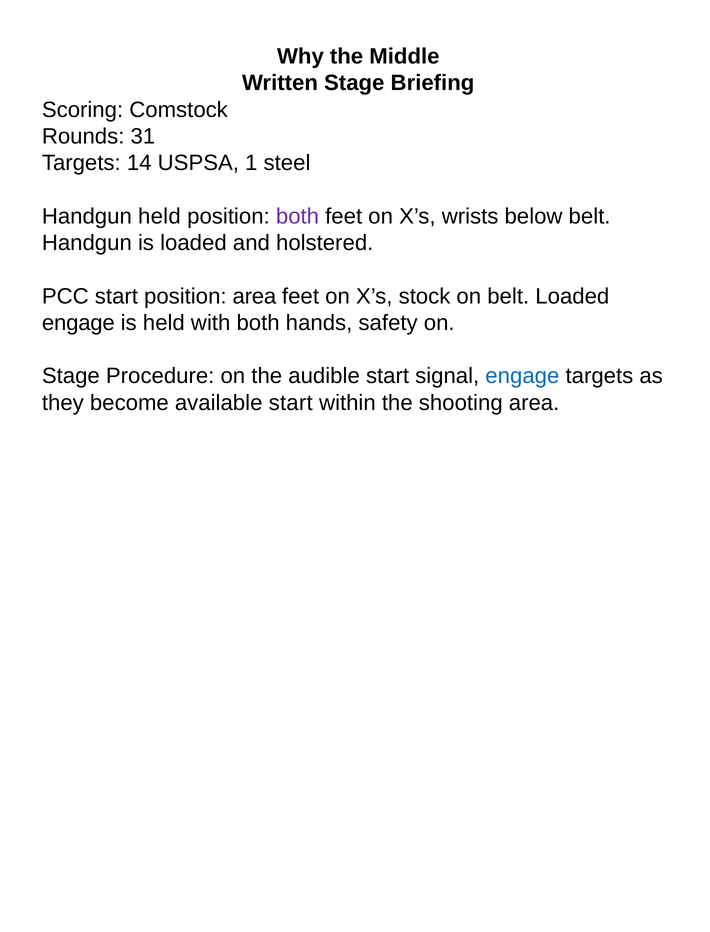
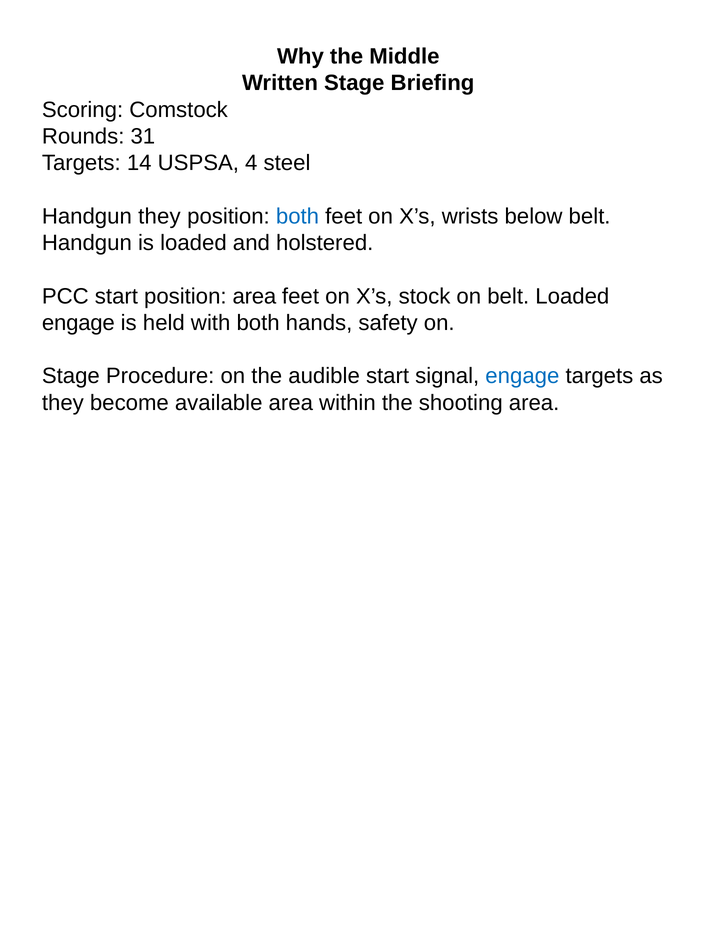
1: 1 -> 4
Handgun held: held -> they
both at (297, 216) colour: purple -> blue
available start: start -> area
